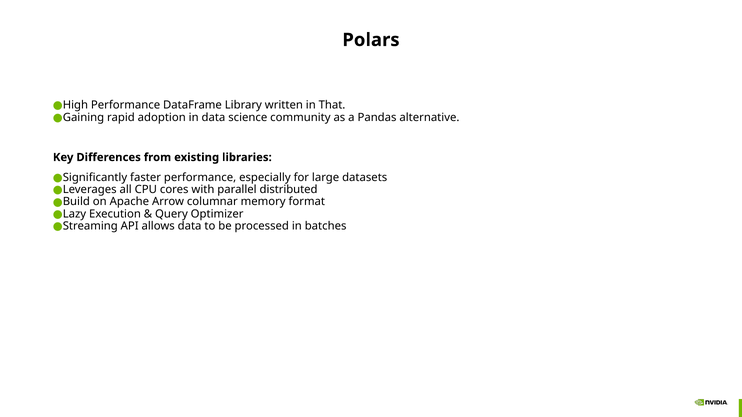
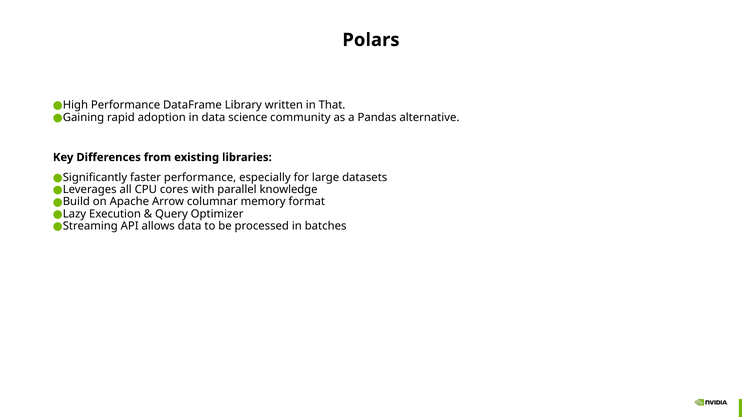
distributed: distributed -> knowledge
